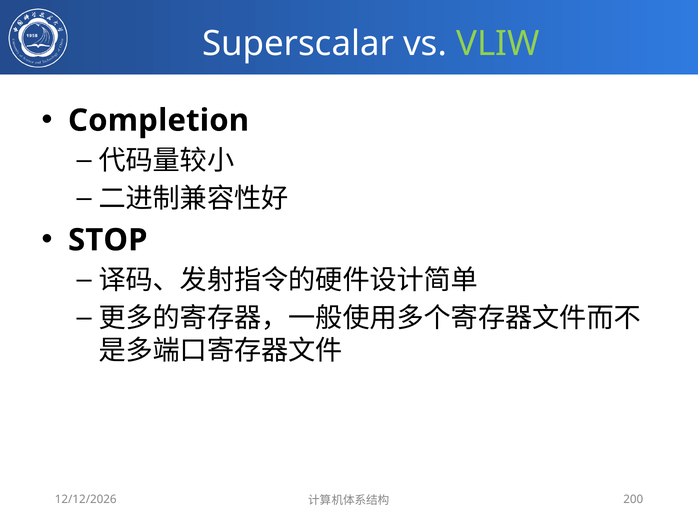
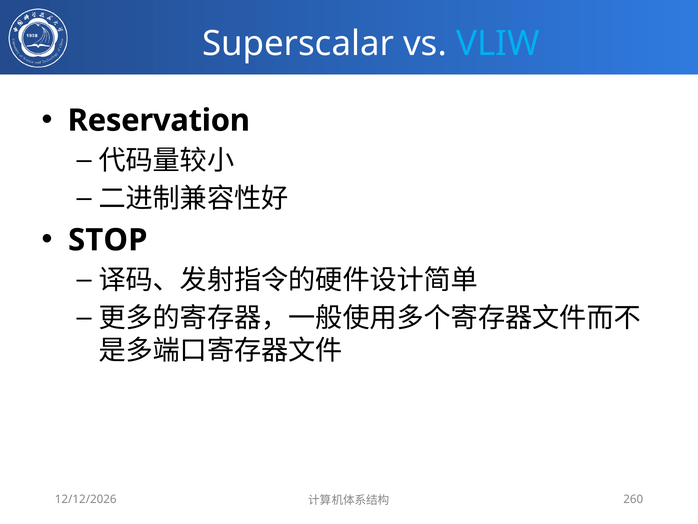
VLIW colour: light green -> light blue
Completion: Completion -> Reservation
200: 200 -> 260
